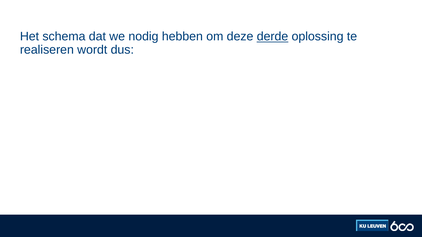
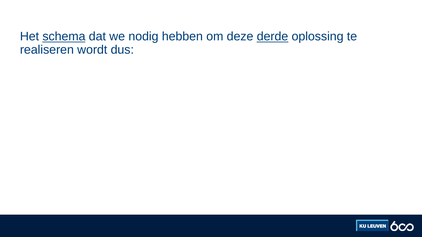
schema underline: none -> present
